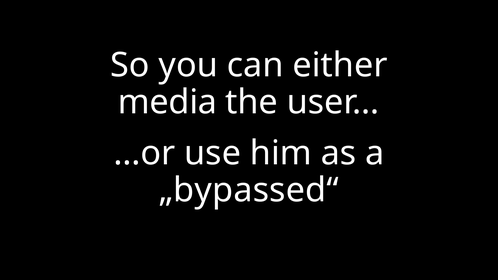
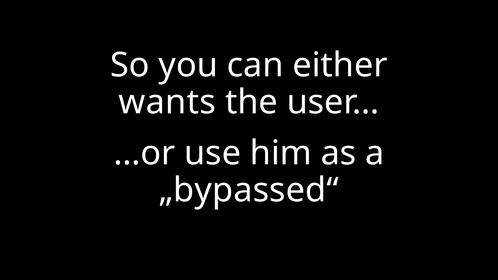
media: media -> wants
